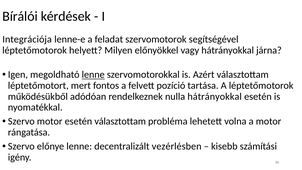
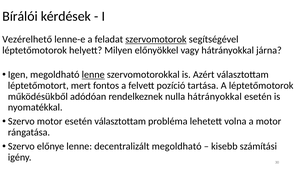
Integrációja: Integrációja -> Vezérelhető
szervomotorok underline: none -> present
decentralizált vezérlésben: vezérlésben -> megoldható
